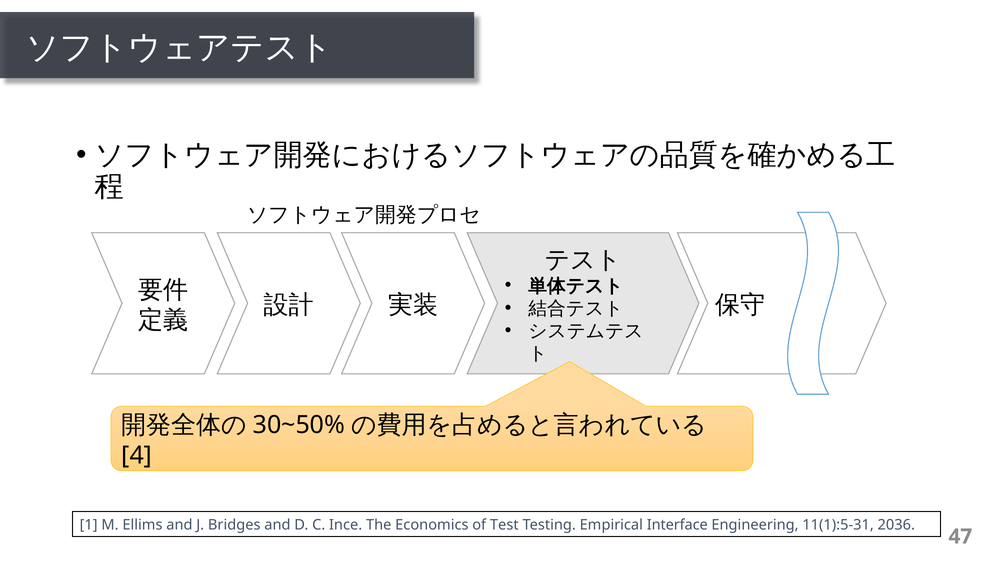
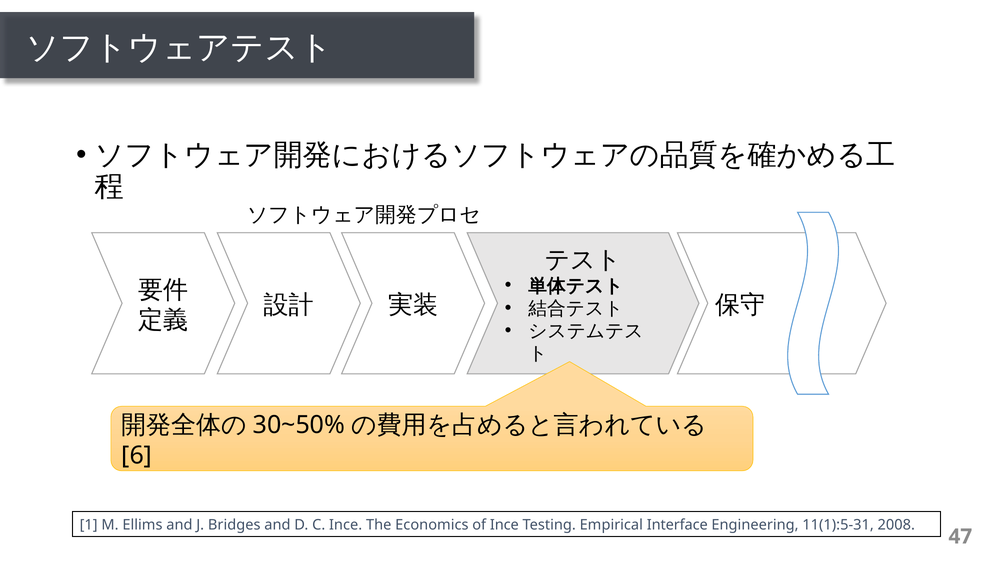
4: 4 -> 6
of Test: Test -> Ince
2036: 2036 -> 2008
